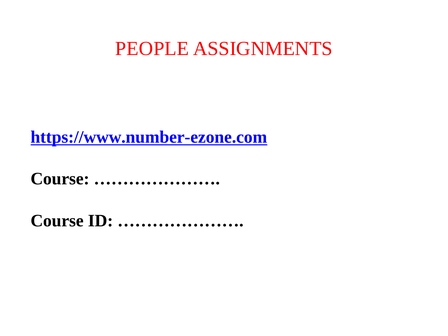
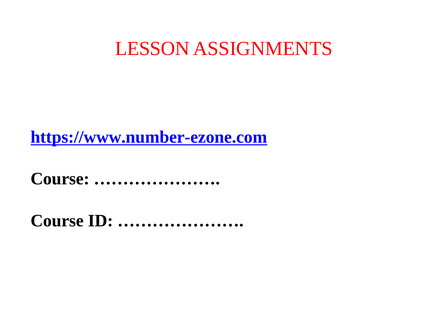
PEOPLE: PEOPLE -> LESSON
